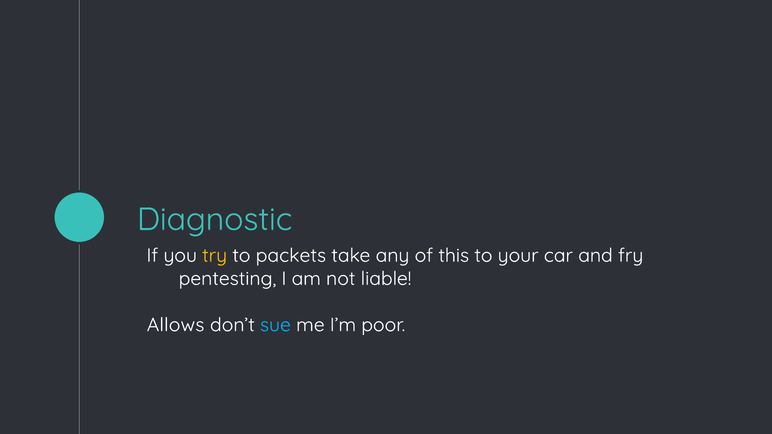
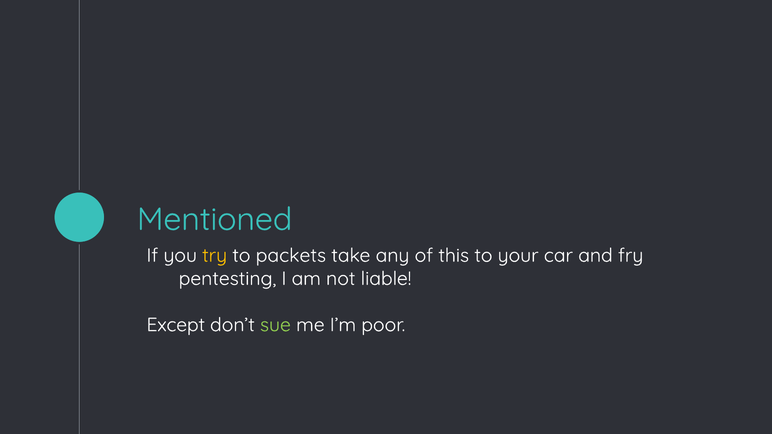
Diagnostic: Diagnostic -> Mentioned
Allows: Allows -> Except
sue colour: light blue -> light green
